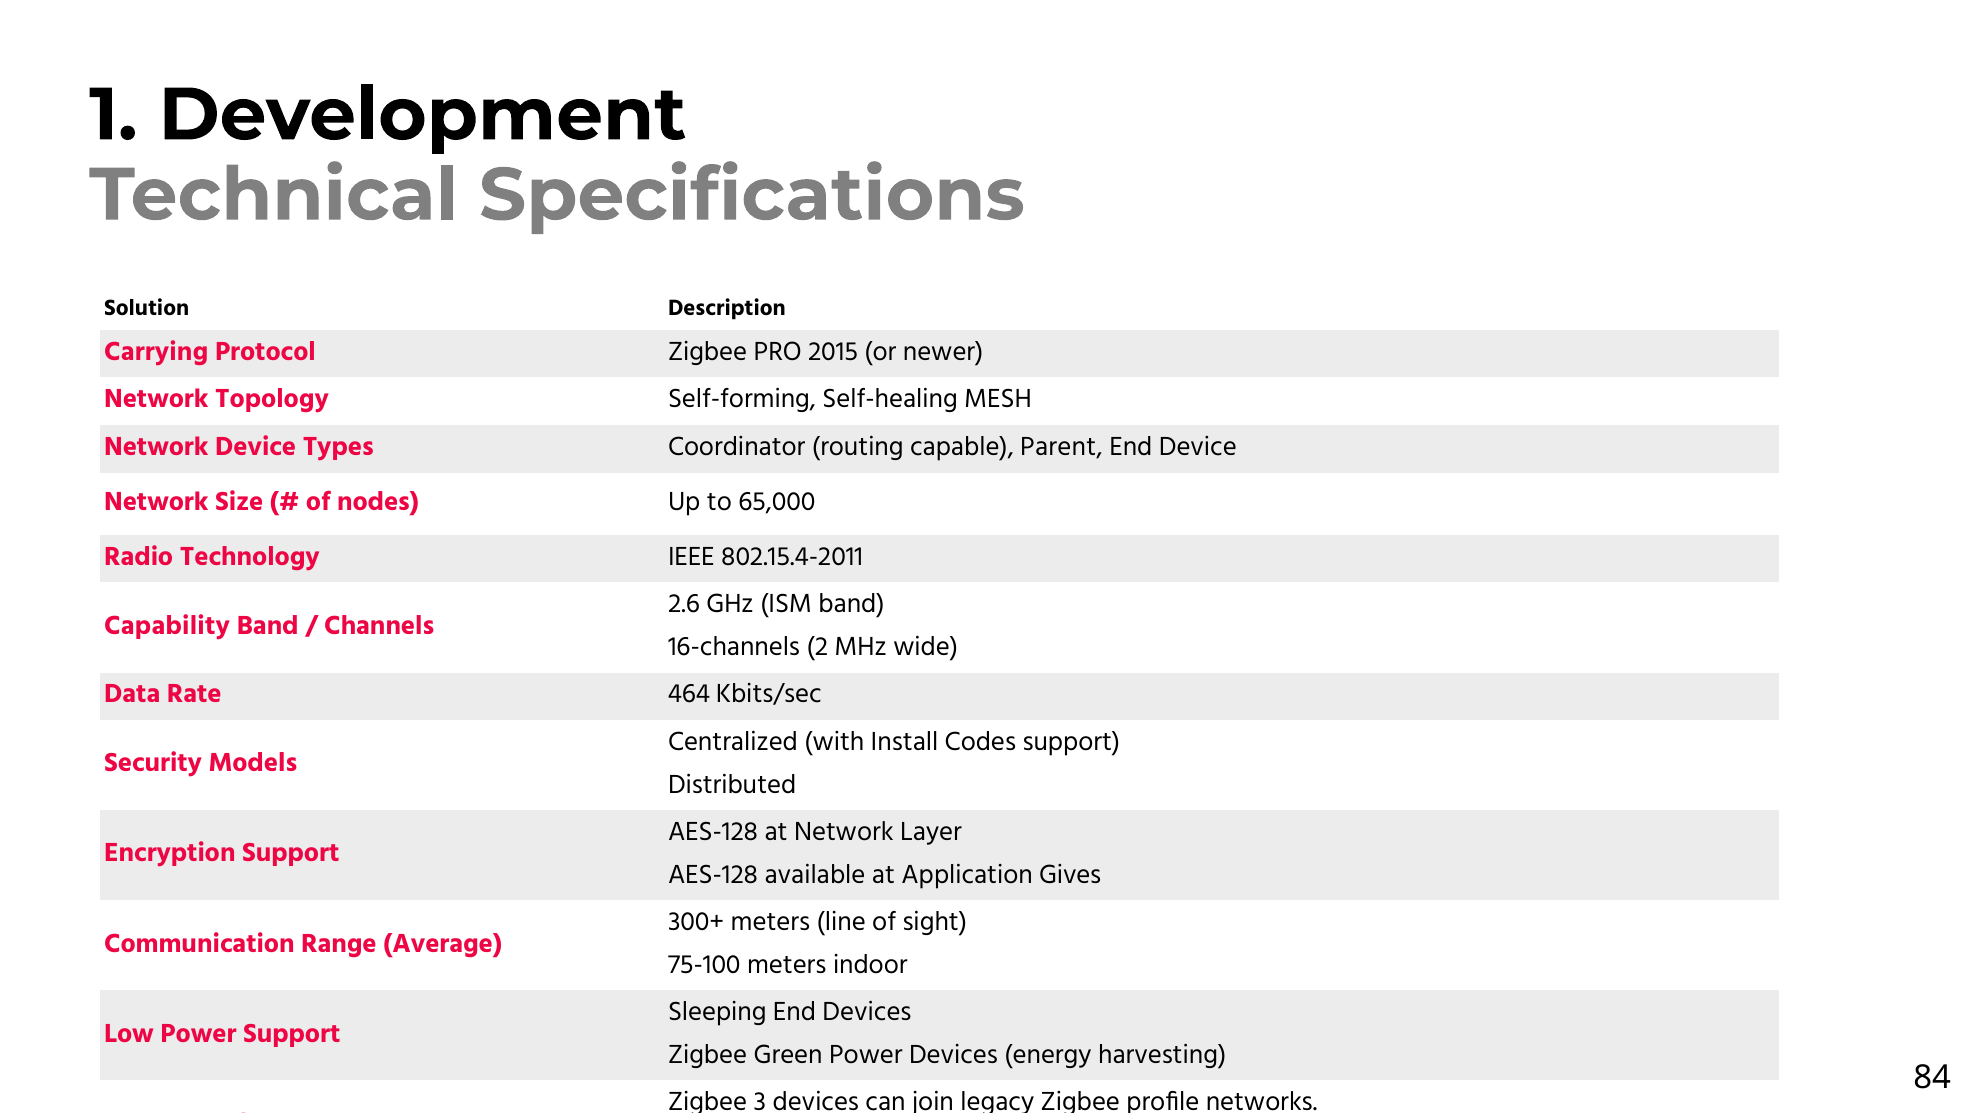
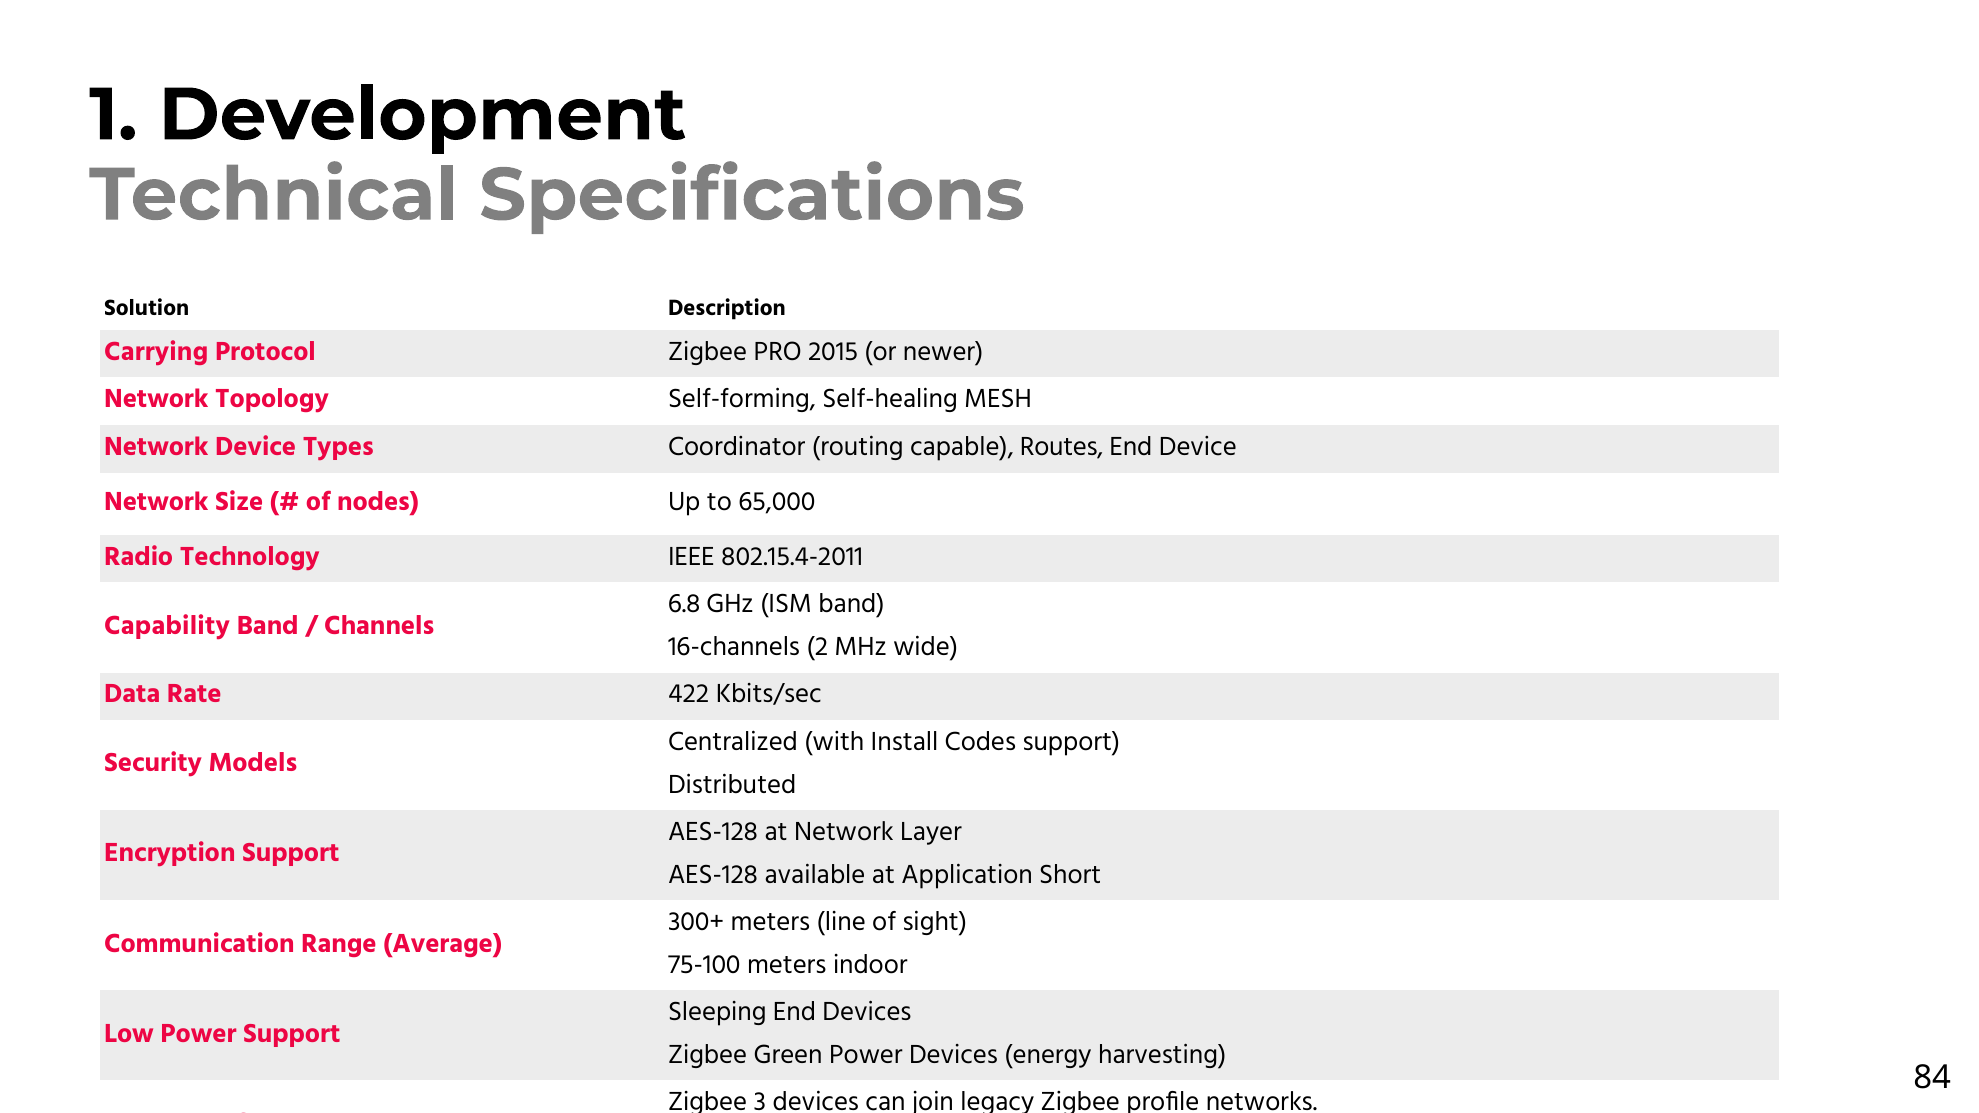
Parent: Parent -> Routes
2.6: 2.6 -> 6.8
464: 464 -> 422
Gives: Gives -> Short
